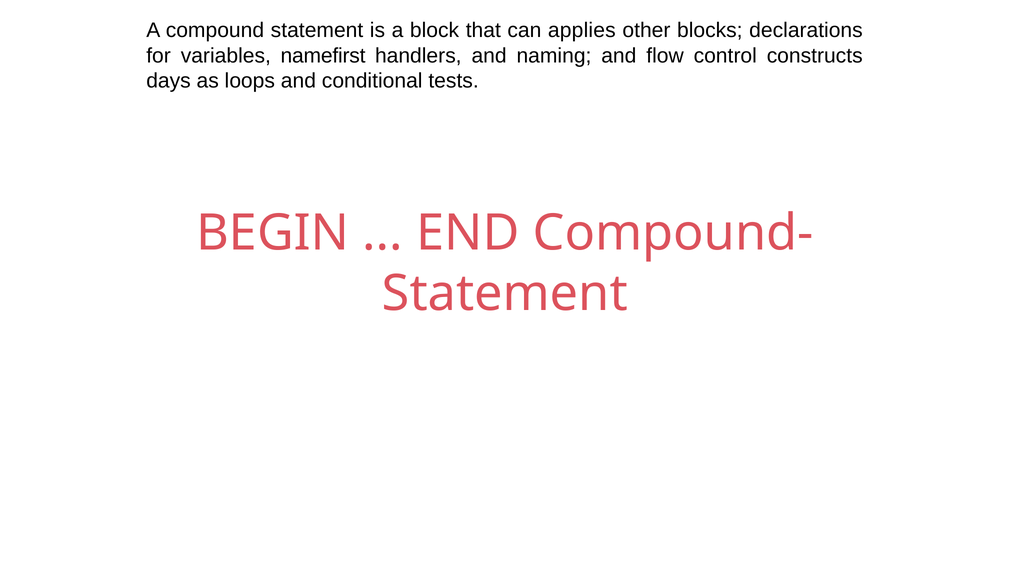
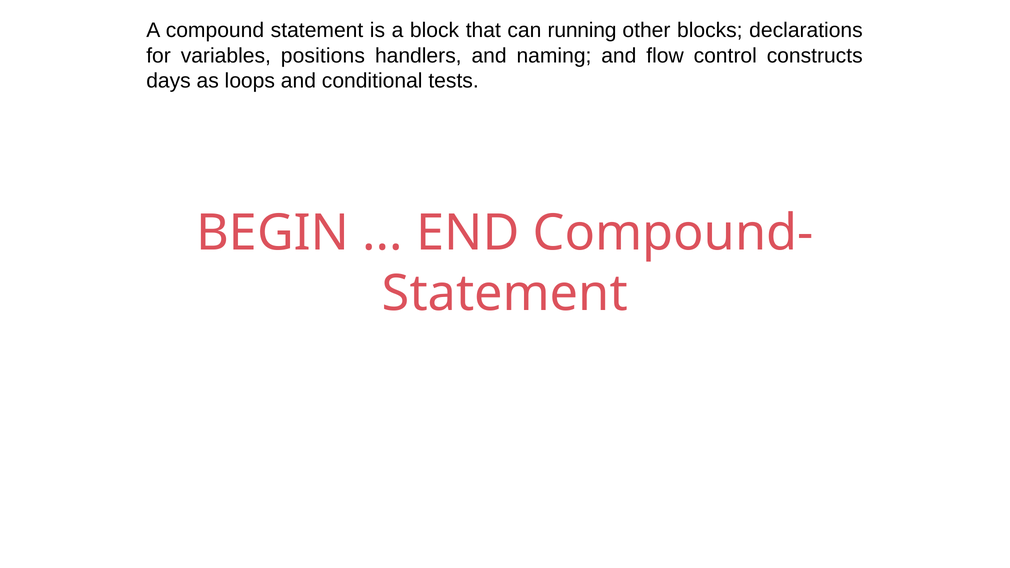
applies: applies -> running
namefirst: namefirst -> positions
